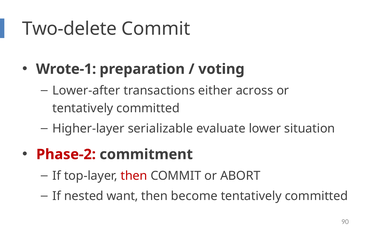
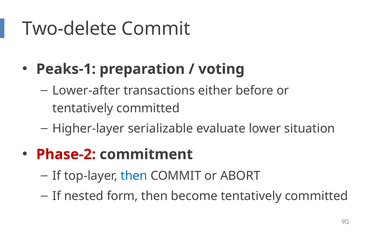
Wrote-1: Wrote-1 -> Peaks-1
across: across -> before
then at (134, 176) colour: red -> blue
want: want -> form
